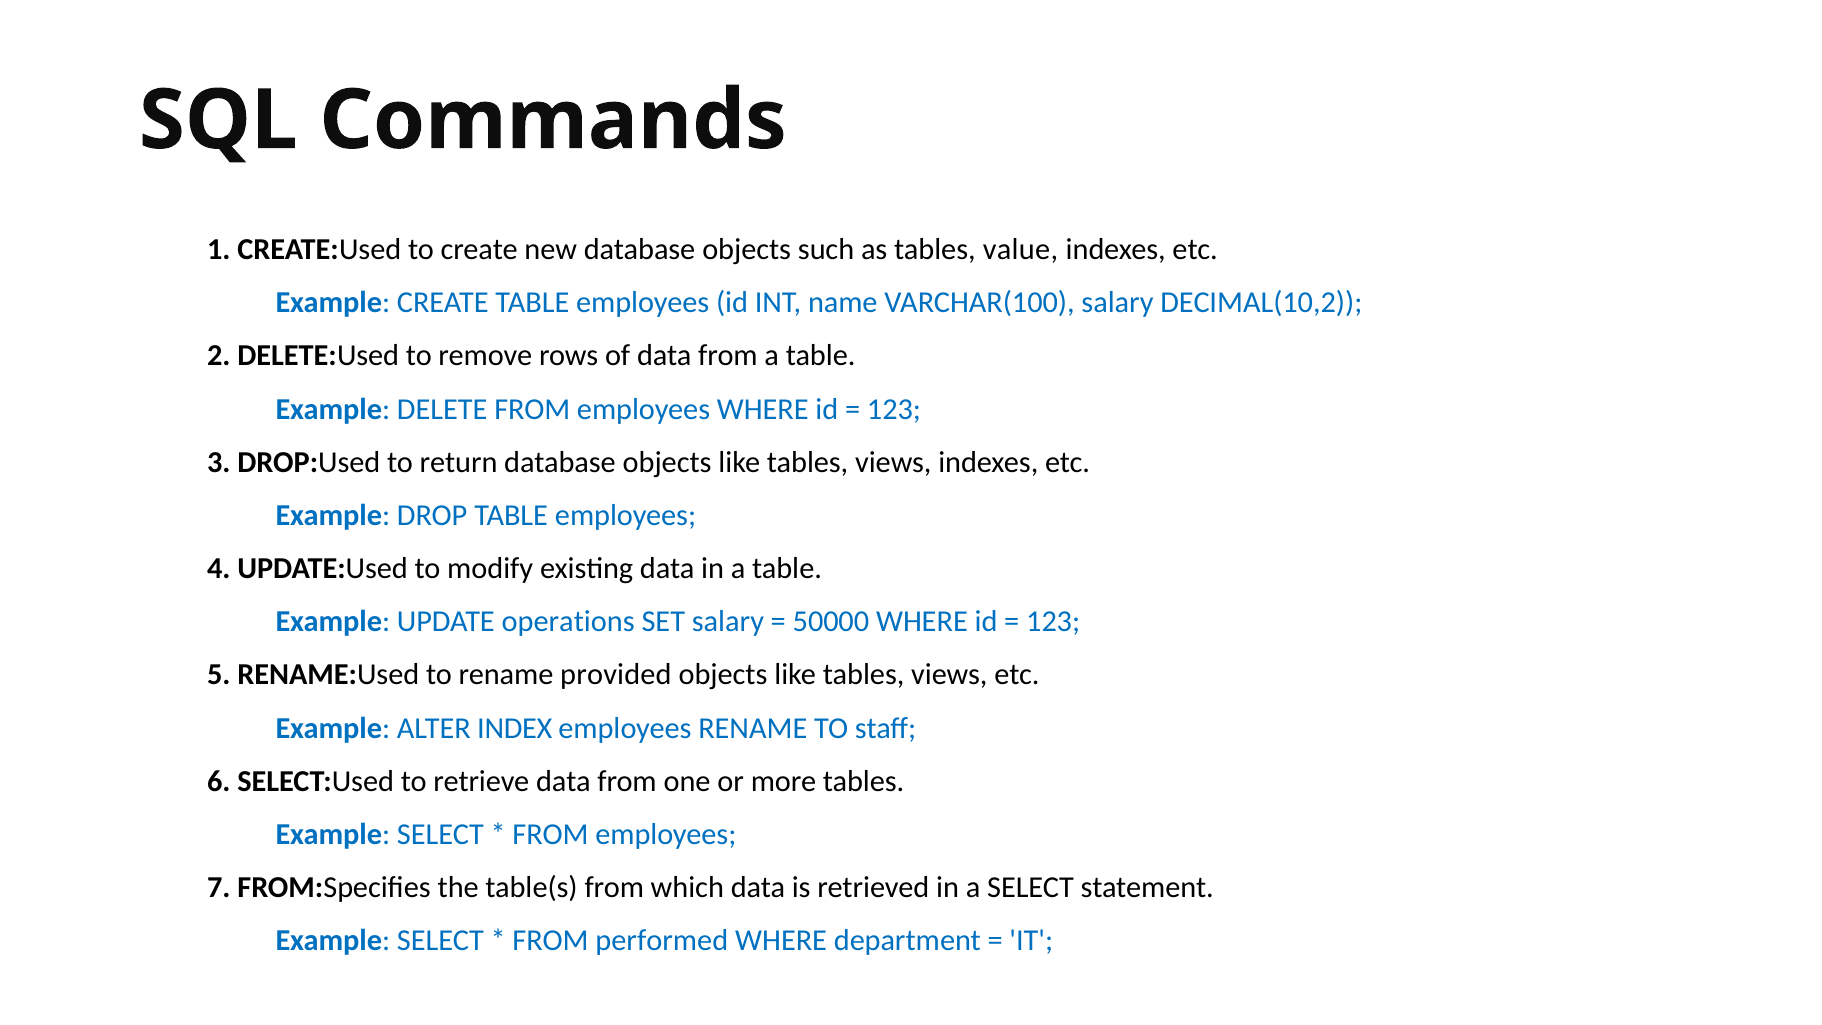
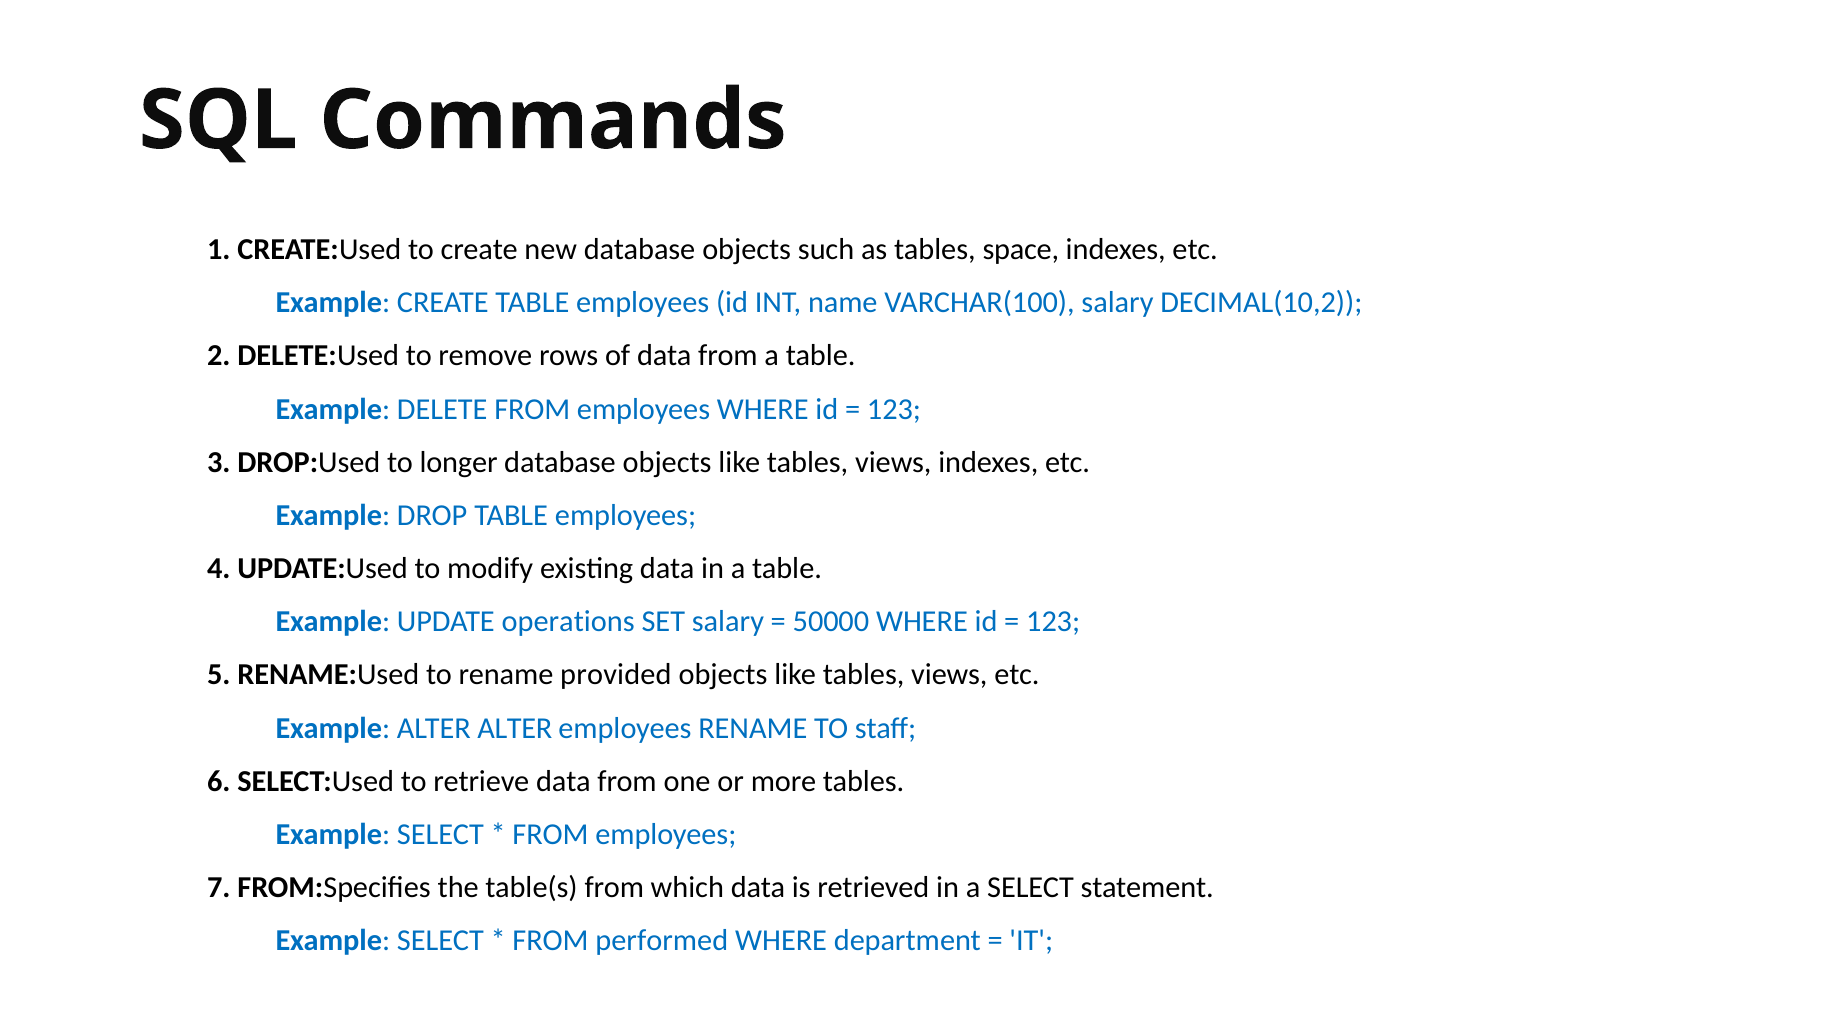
value: value -> space
return: return -> longer
ALTER INDEX: INDEX -> ALTER
